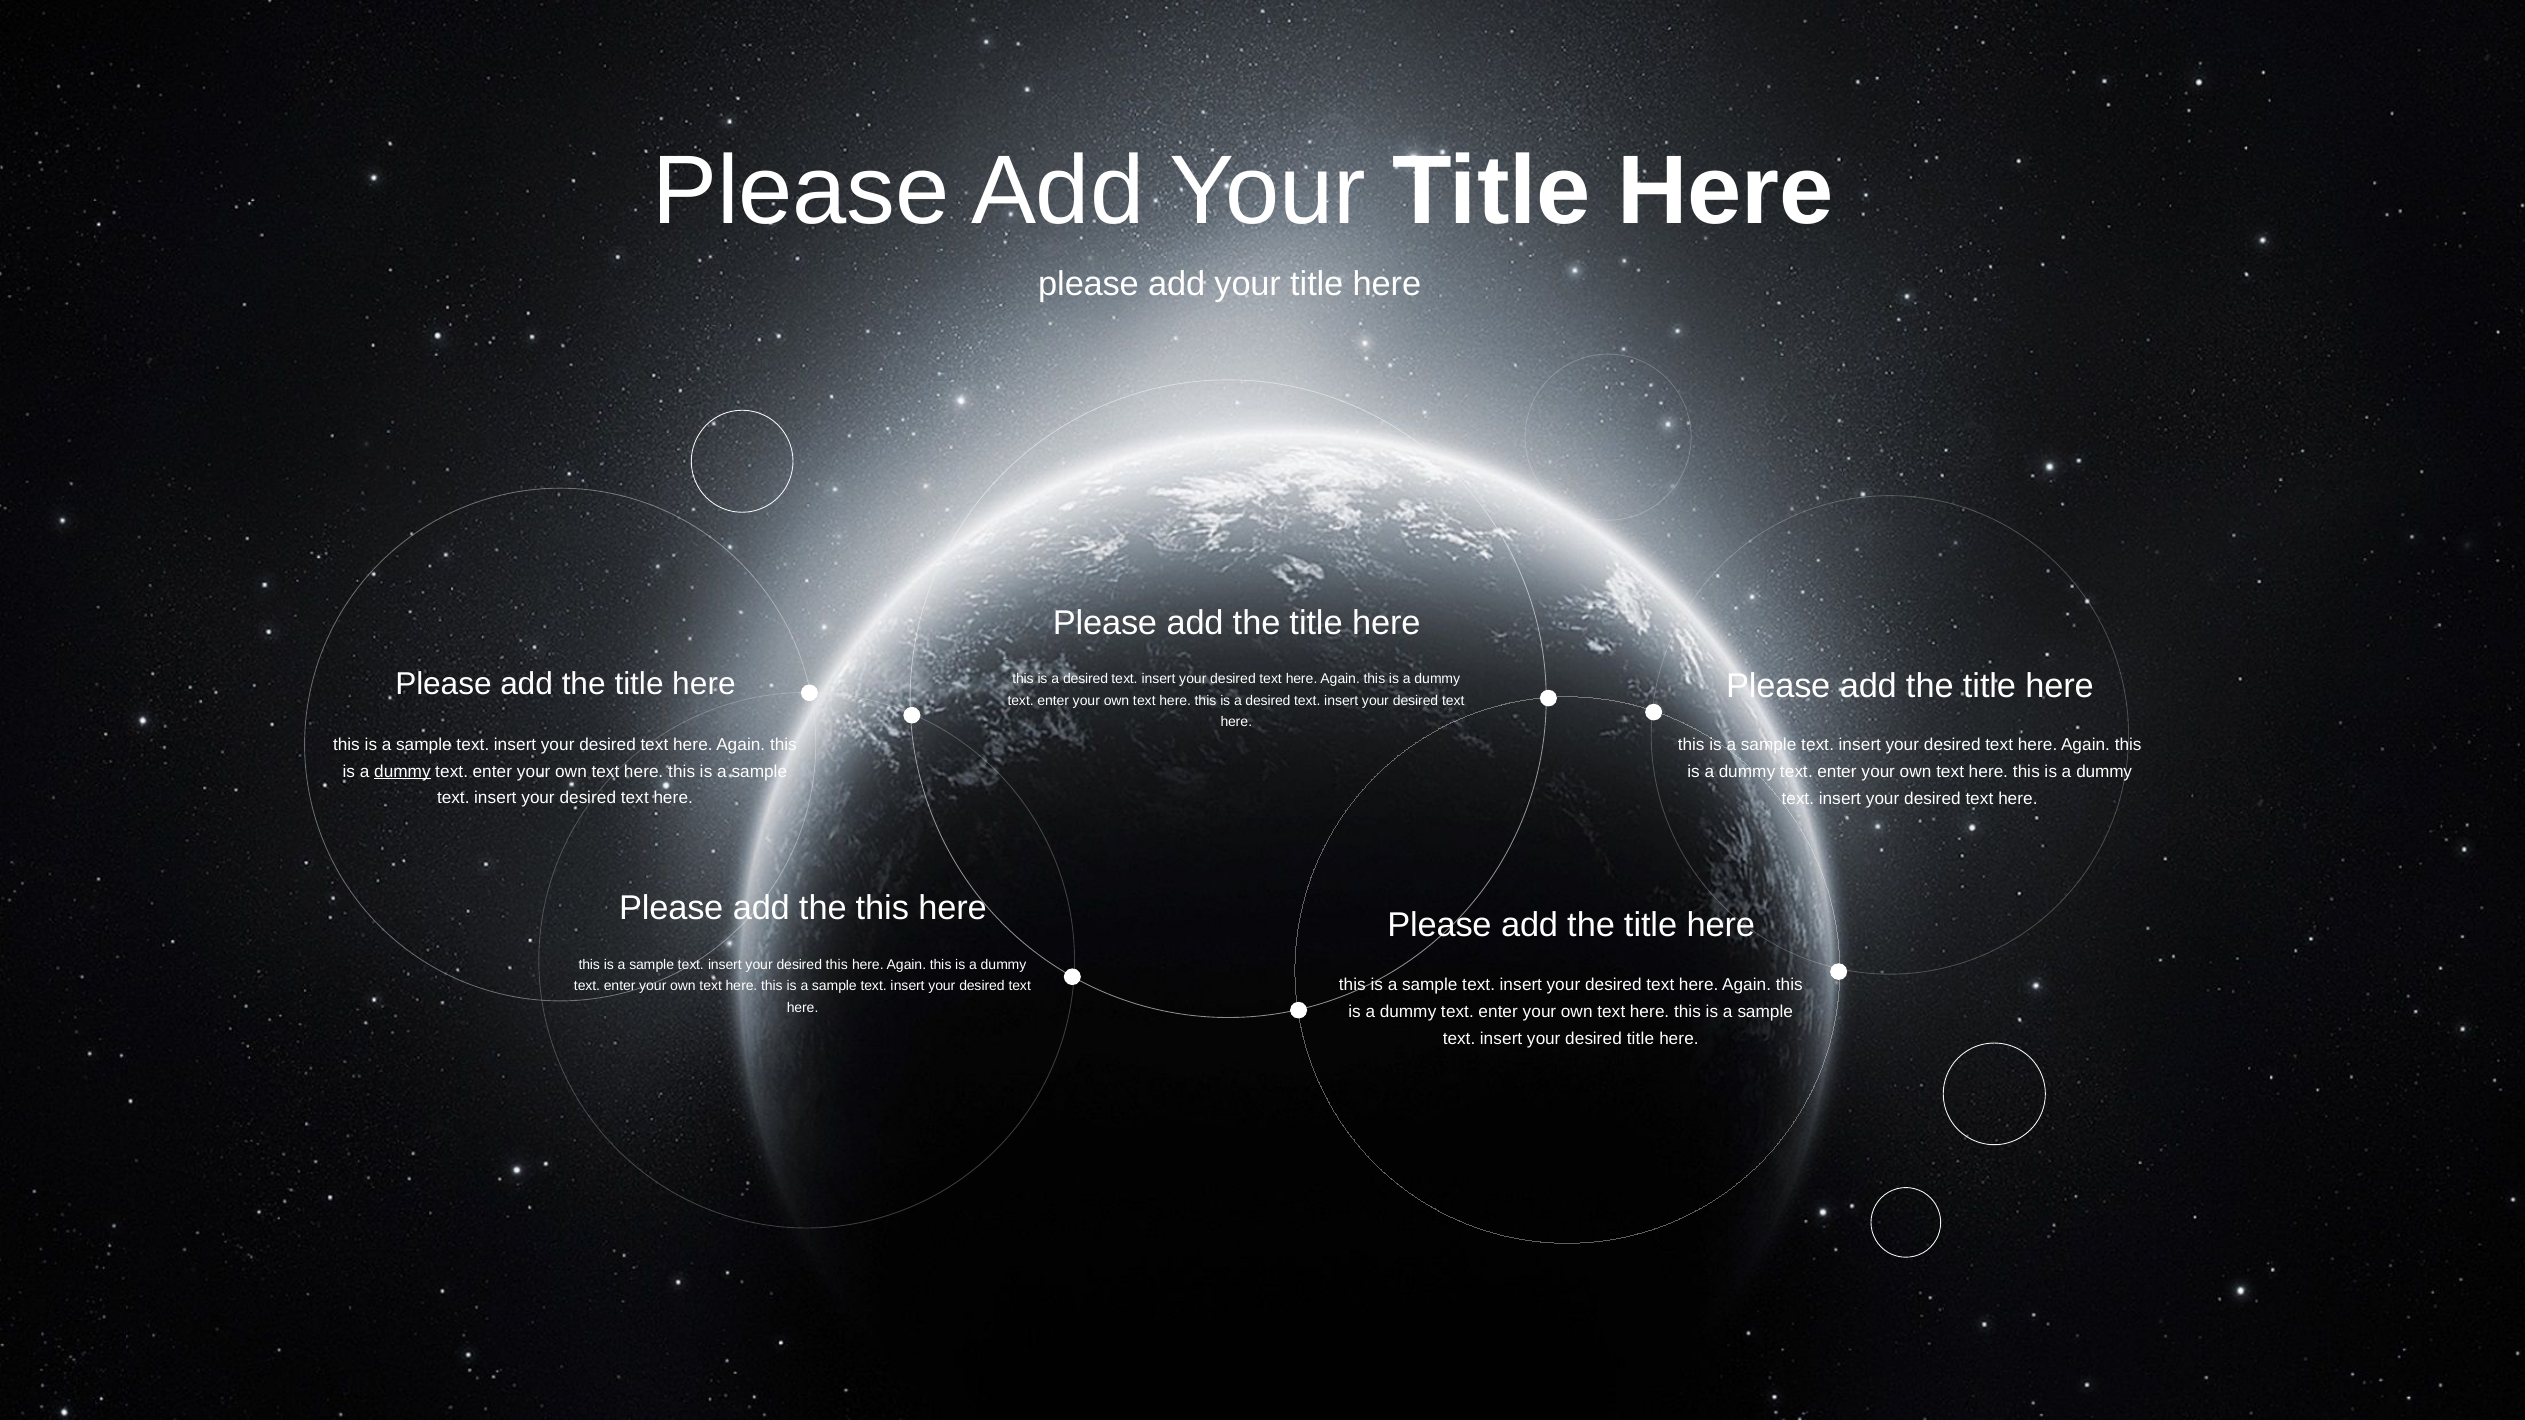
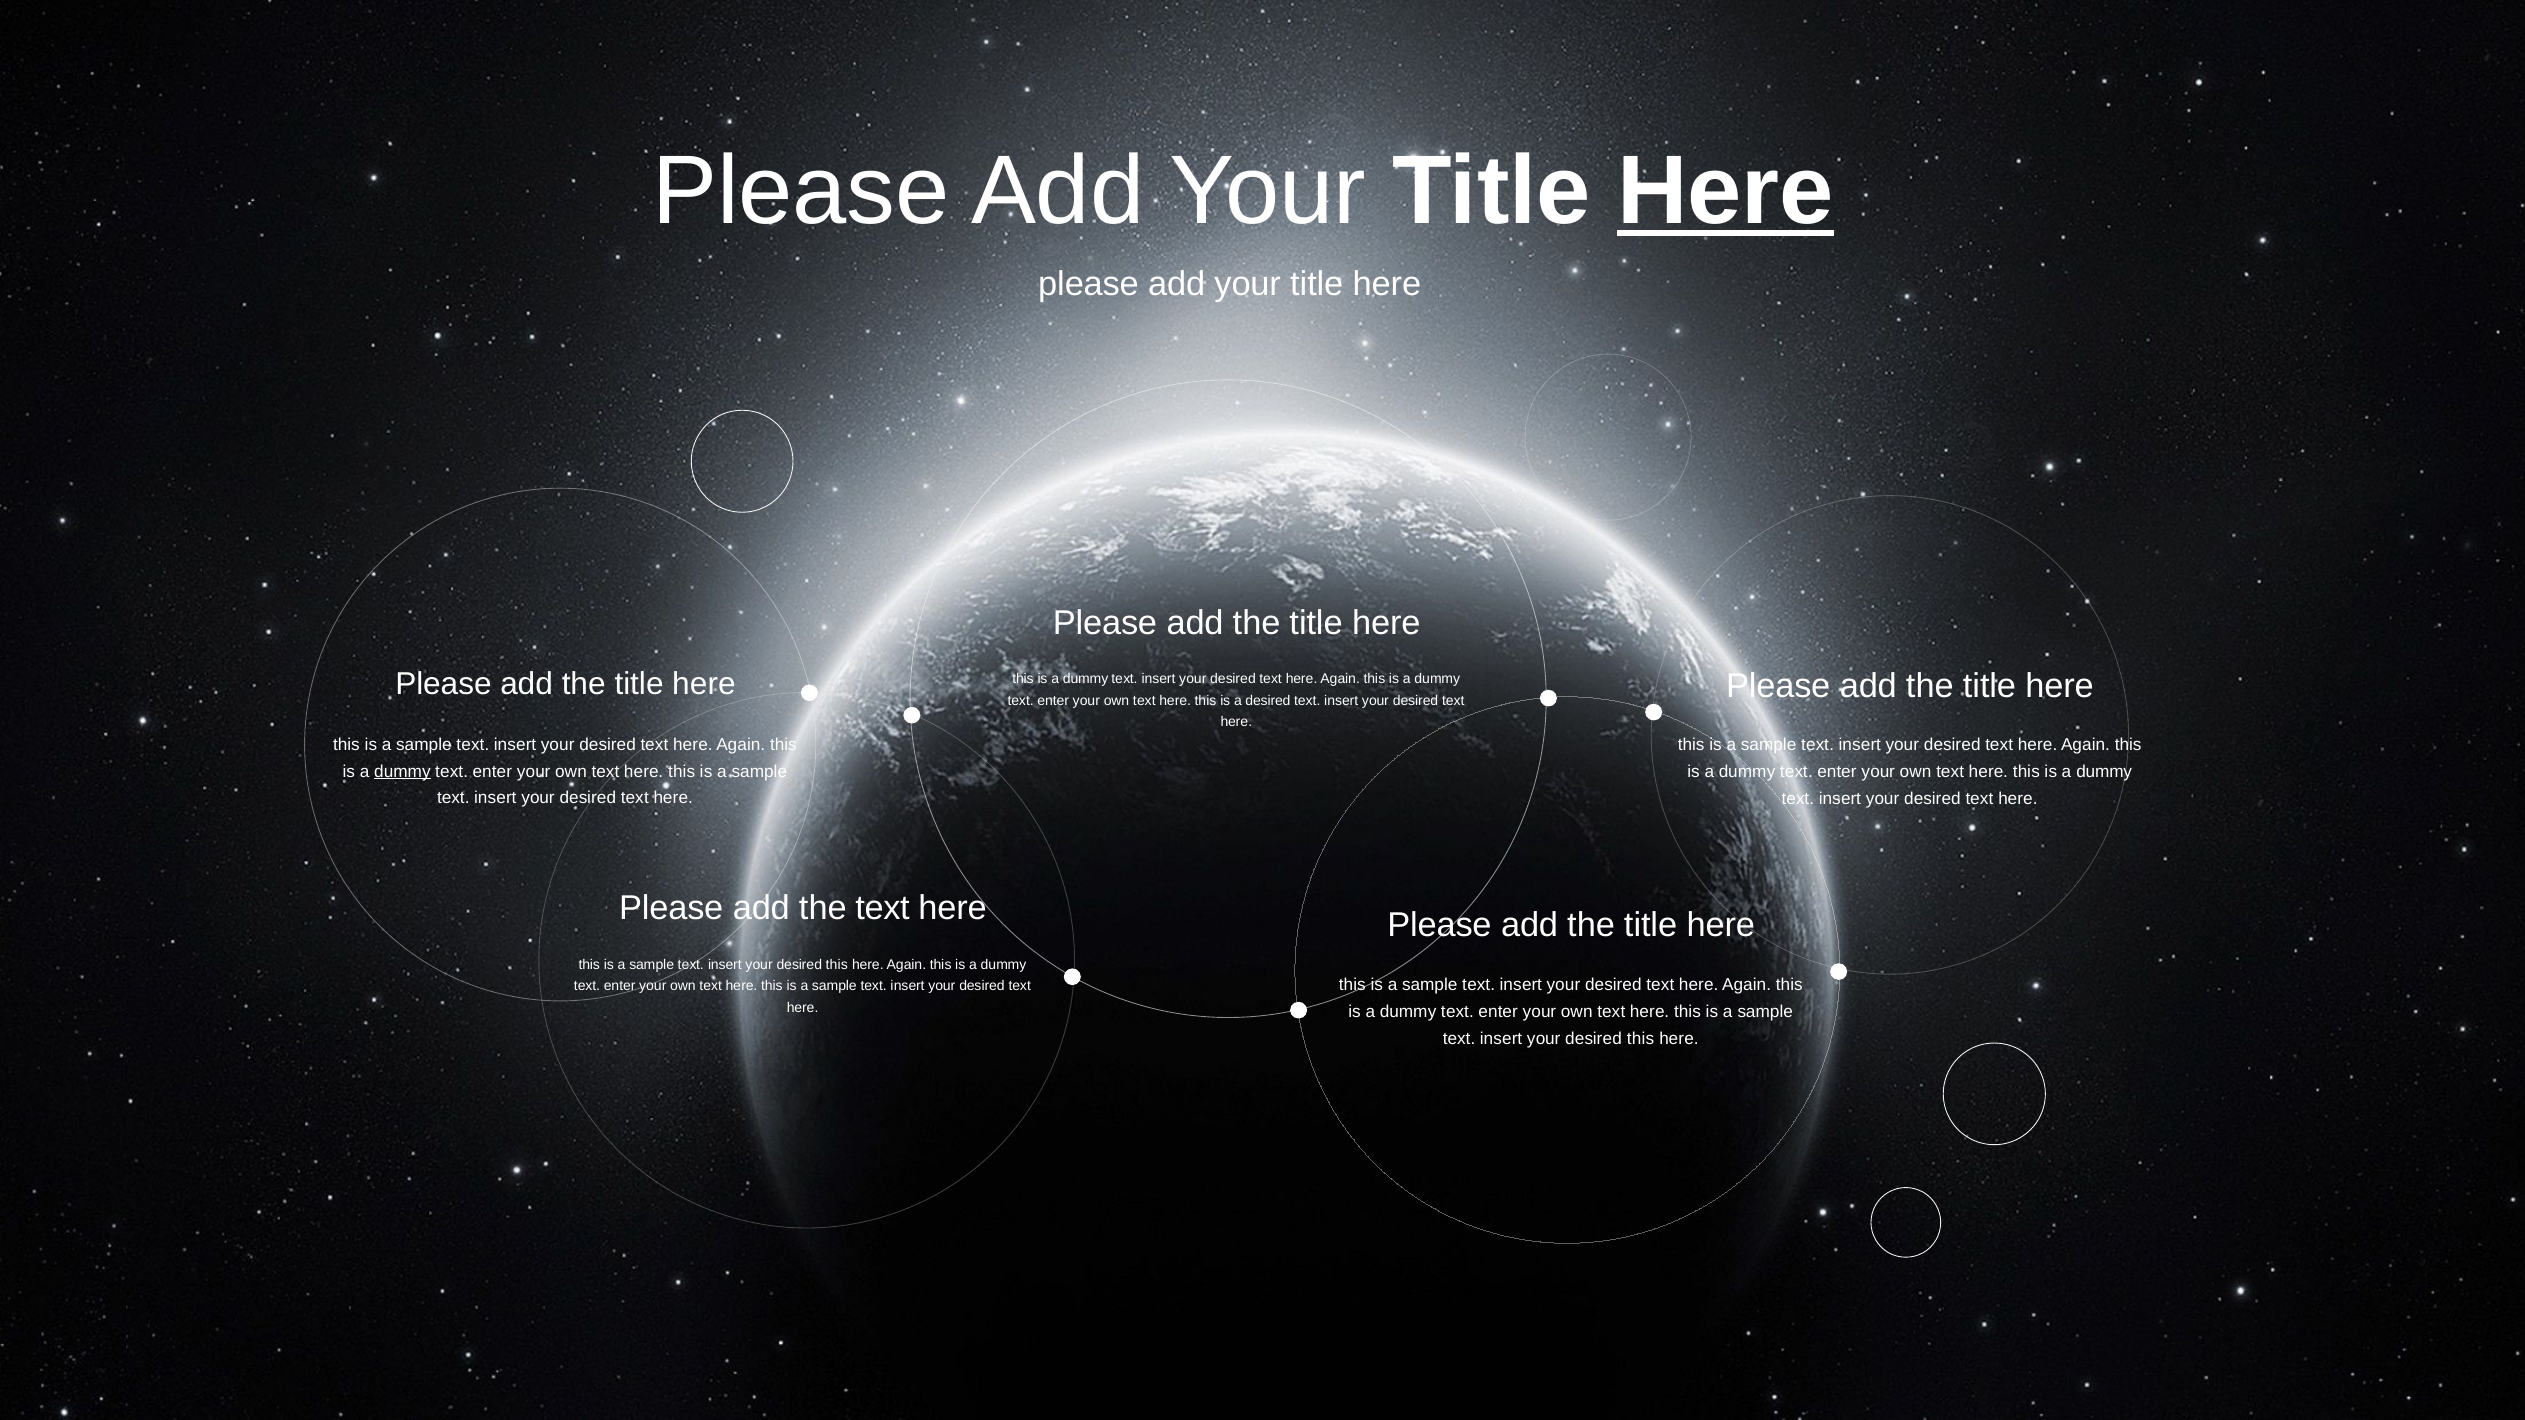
Here at (1726, 191) underline: none -> present
desired at (1086, 679): desired -> dummy
the this: this -> text
title at (1641, 1039): title -> this
